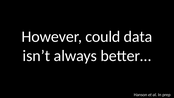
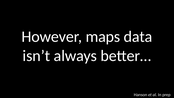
could: could -> maps
